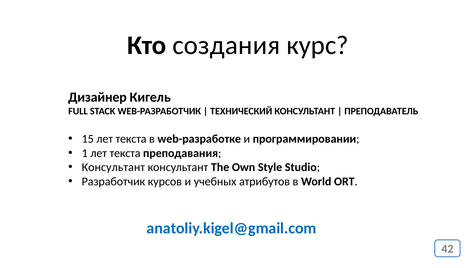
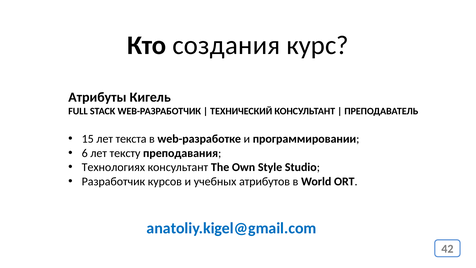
Дизайнер: Дизайнер -> Атрибуты
1: 1 -> 6
текста at (125, 153): текста -> тексту
Консультант at (113, 167): Консультант -> Технологиях
